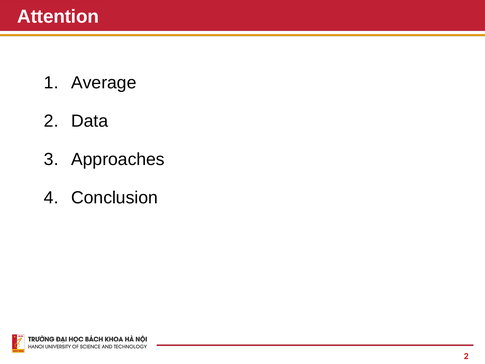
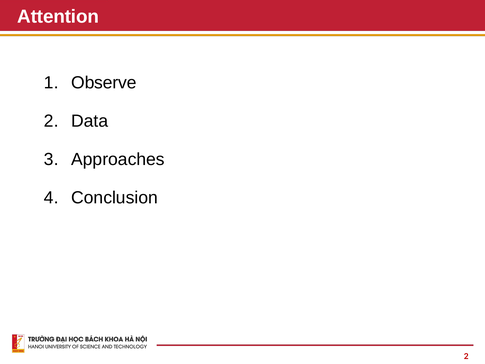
Average: Average -> Observe
